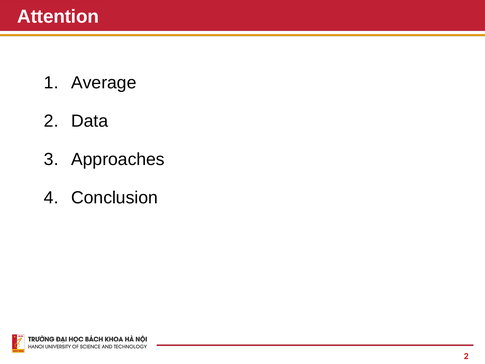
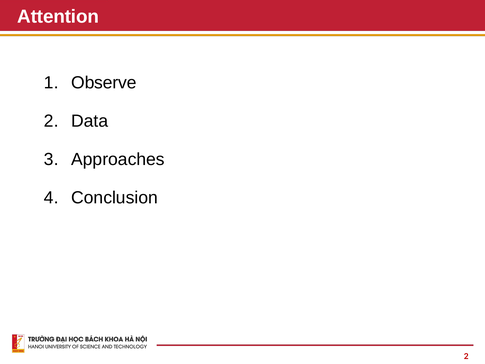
Average: Average -> Observe
